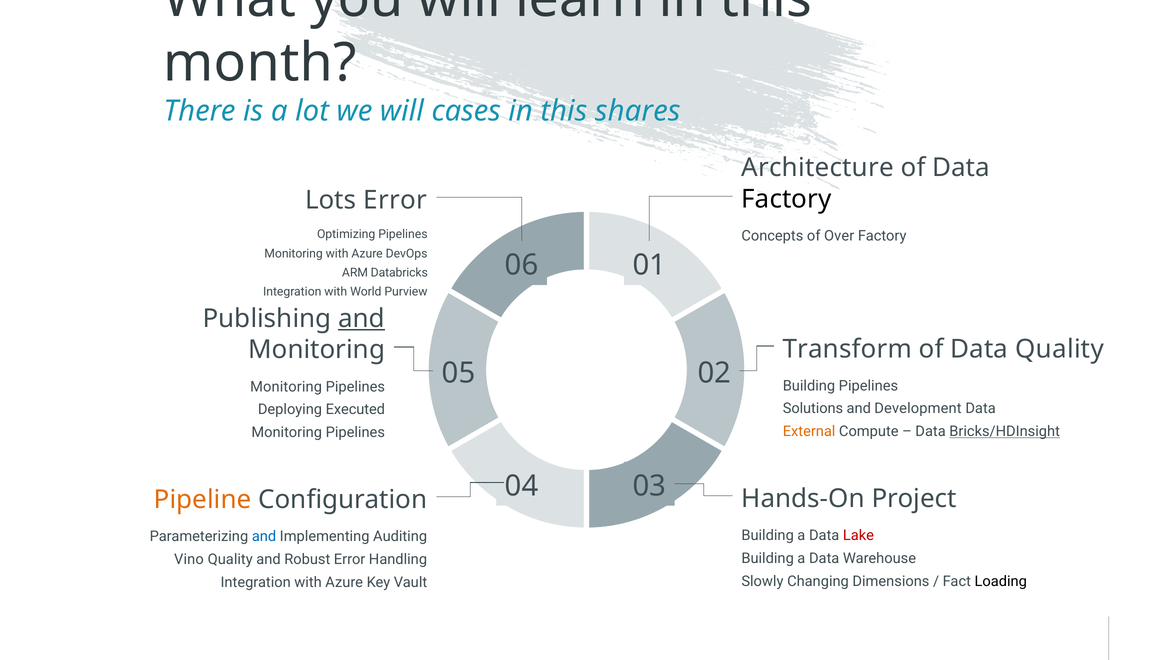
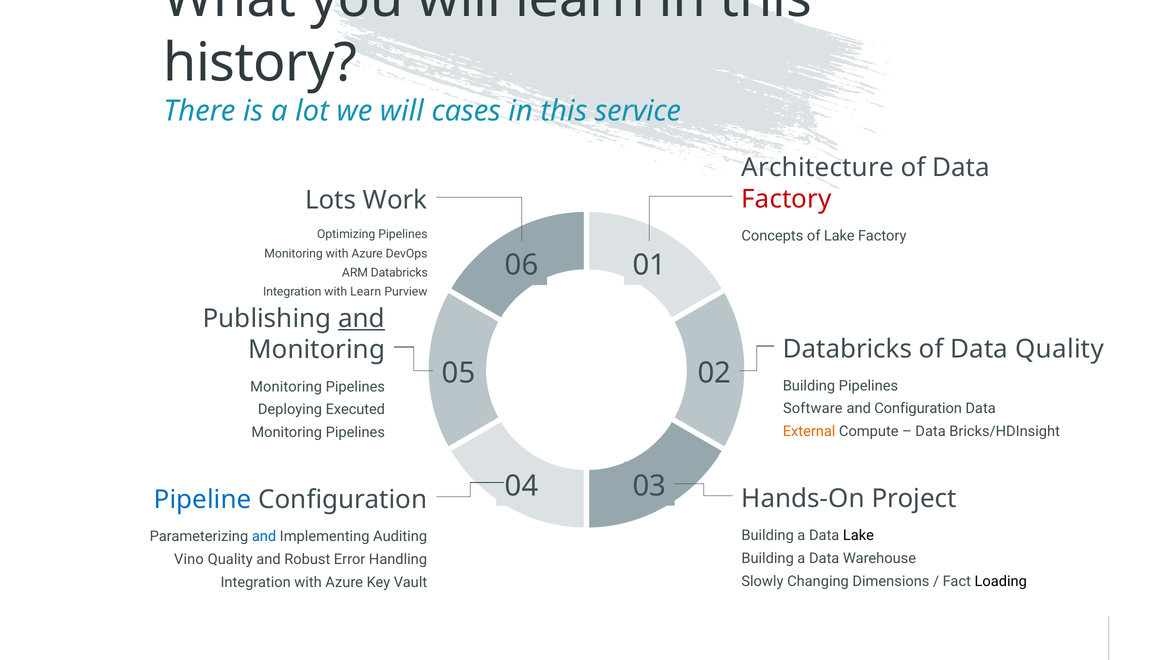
month: month -> history
shares: shares -> service
Factory at (786, 199) colour: black -> red
Lots Error: Error -> Work
of Over: Over -> Lake
with World: World -> Learn
Transform at (847, 349): Transform -> Databricks
Solutions: Solutions -> Software
and Development: Development -> Configuration
Bricks/HDInsight underline: present -> none
Pipeline colour: orange -> blue
Lake at (858, 535) colour: red -> black
